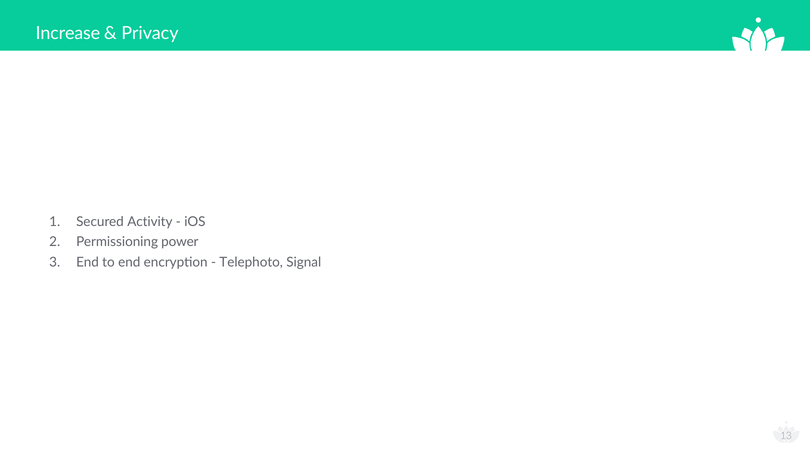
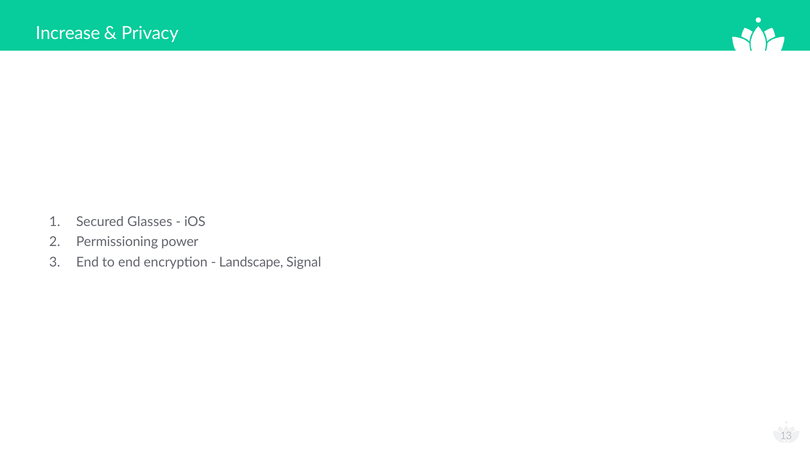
Activity: Activity -> Glasses
Telephoto: Telephoto -> Landscape
